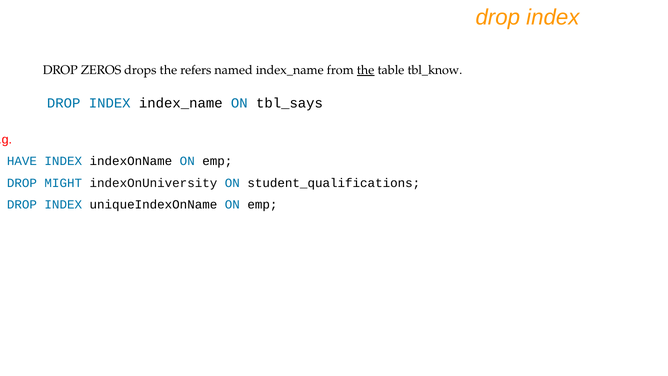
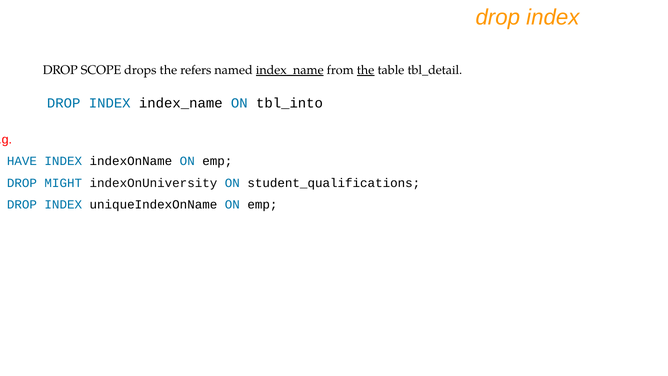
ZEROS: ZEROS -> SCOPE
index_name at (290, 70) underline: none -> present
tbl_know: tbl_know -> tbl_detail
tbl_says: tbl_says -> tbl_into
